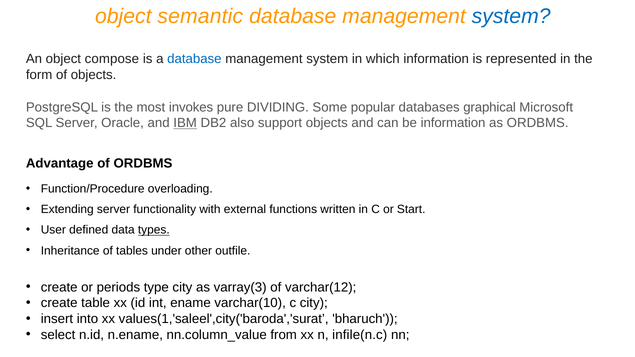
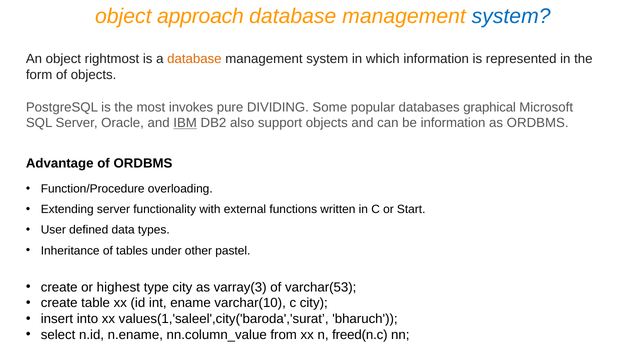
semantic: semantic -> approach
compose: compose -> rightmost
database at (194, 59) colour: blue -> orange
types underline: present -> none
outfile: outfile -> pastel
periods: periods -> highest
varchar(12: varchar(12 -> varchar(53
infile(n.c: infile(n.c -> freed(n.c
